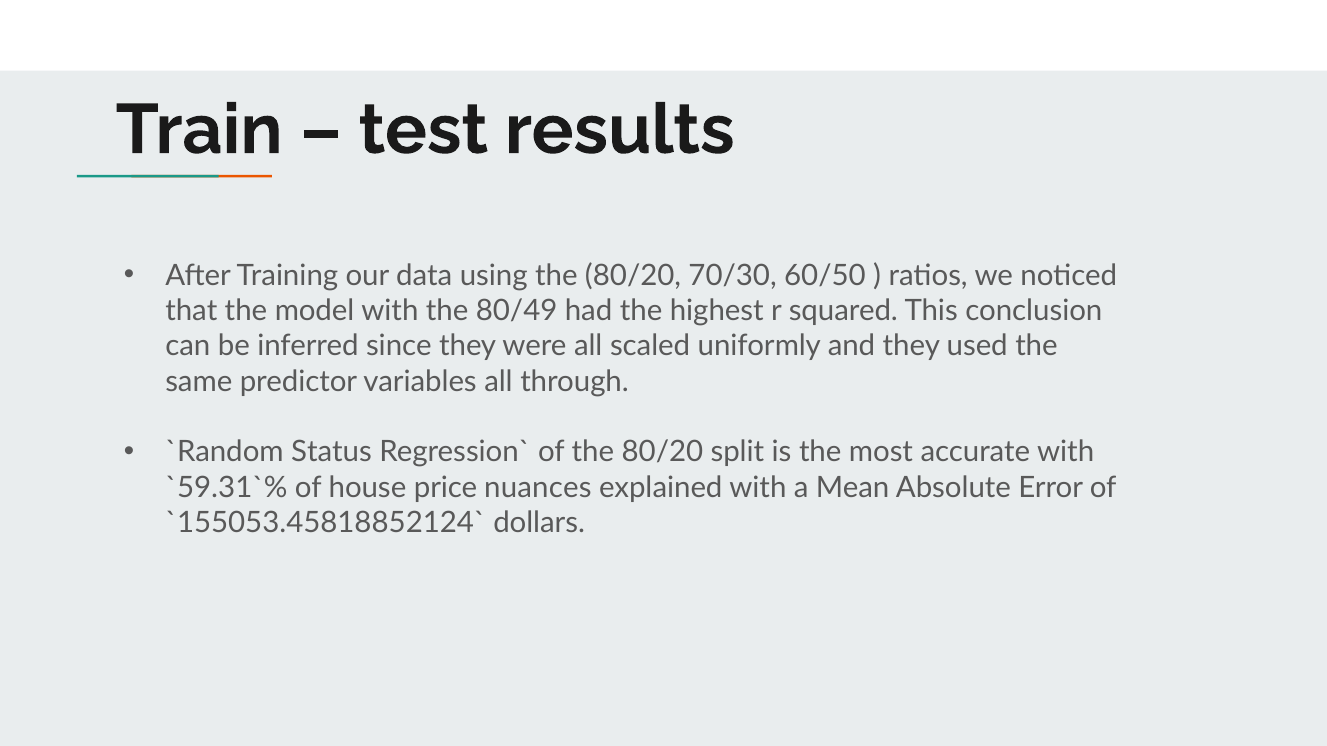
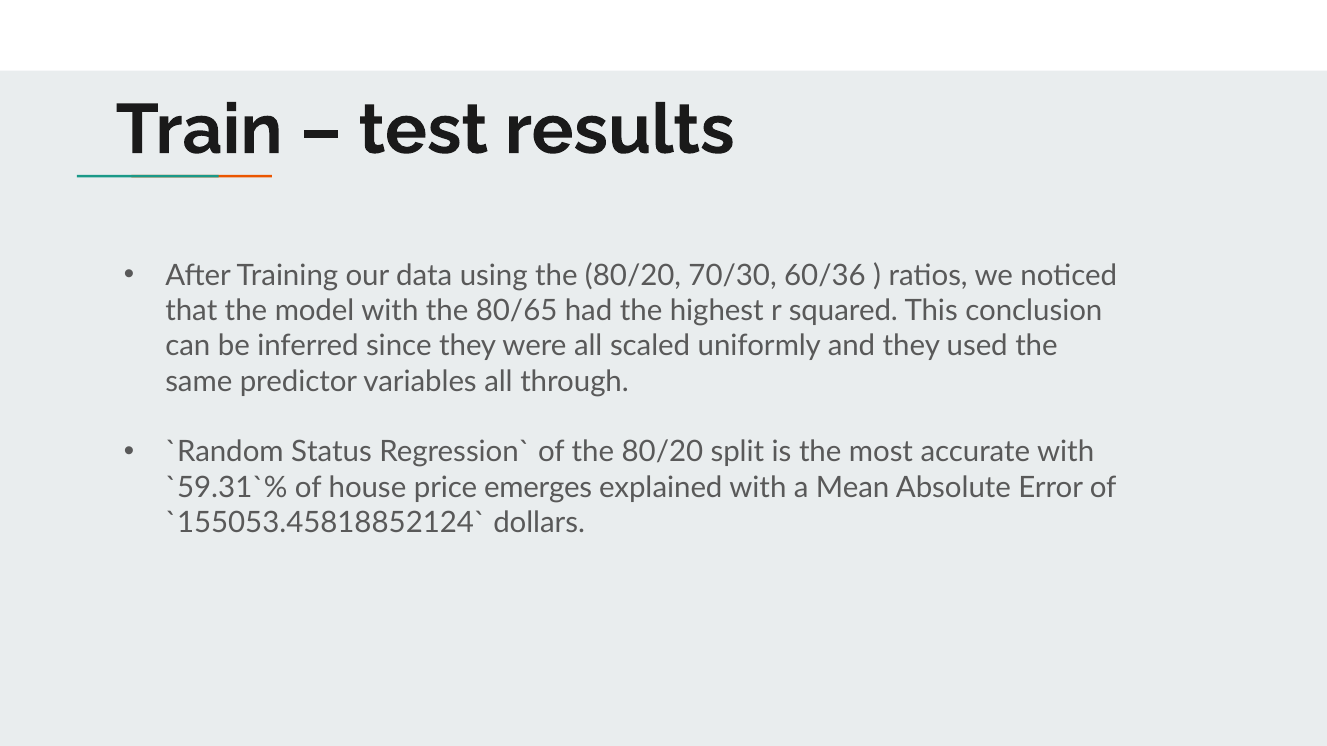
60/50: 60/50 -> 60/36
80/49: 80/49 -> 80/65
nuances: nuances -> emerges
